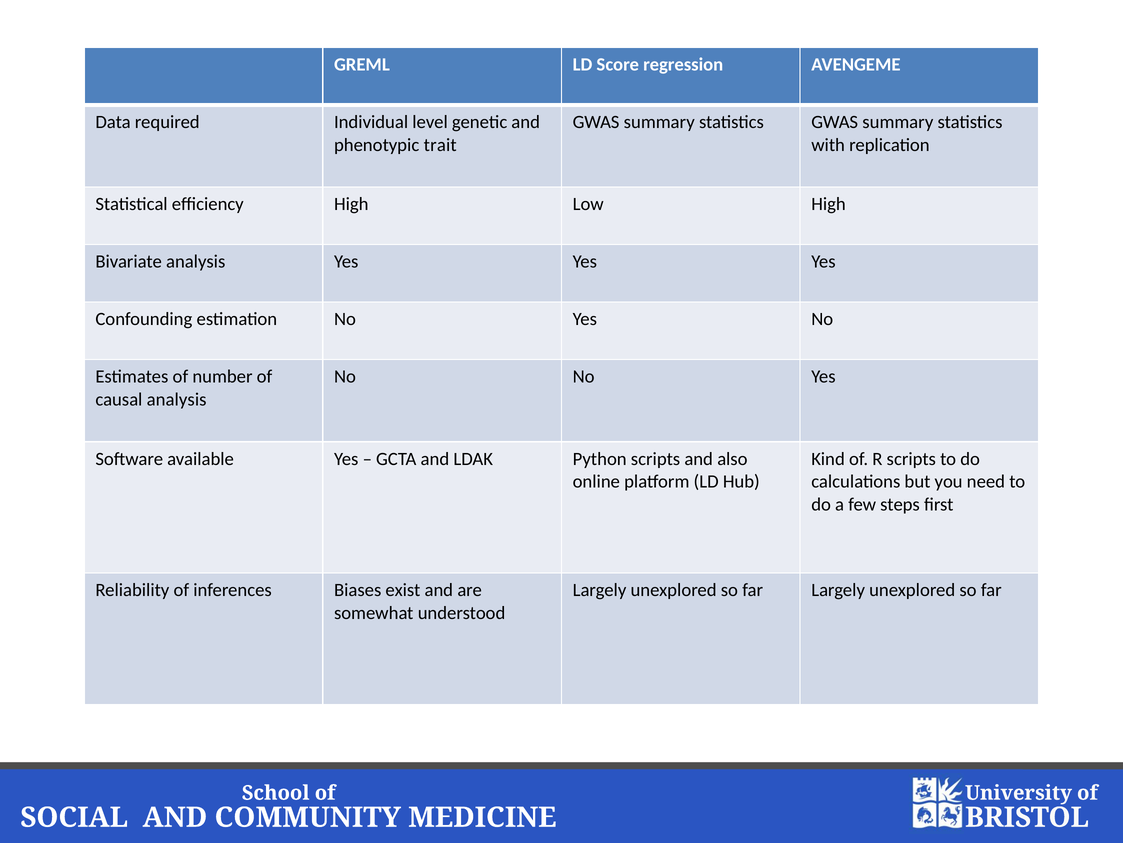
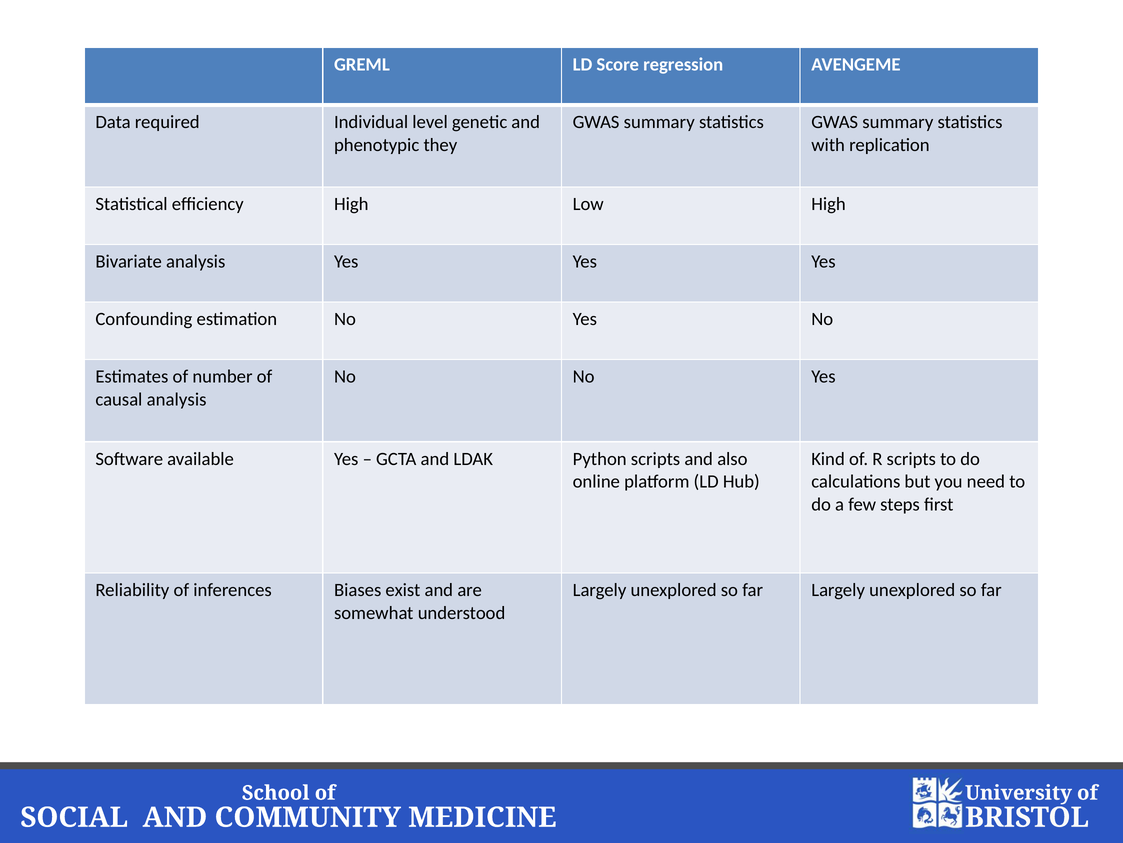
trait: trait -> they
